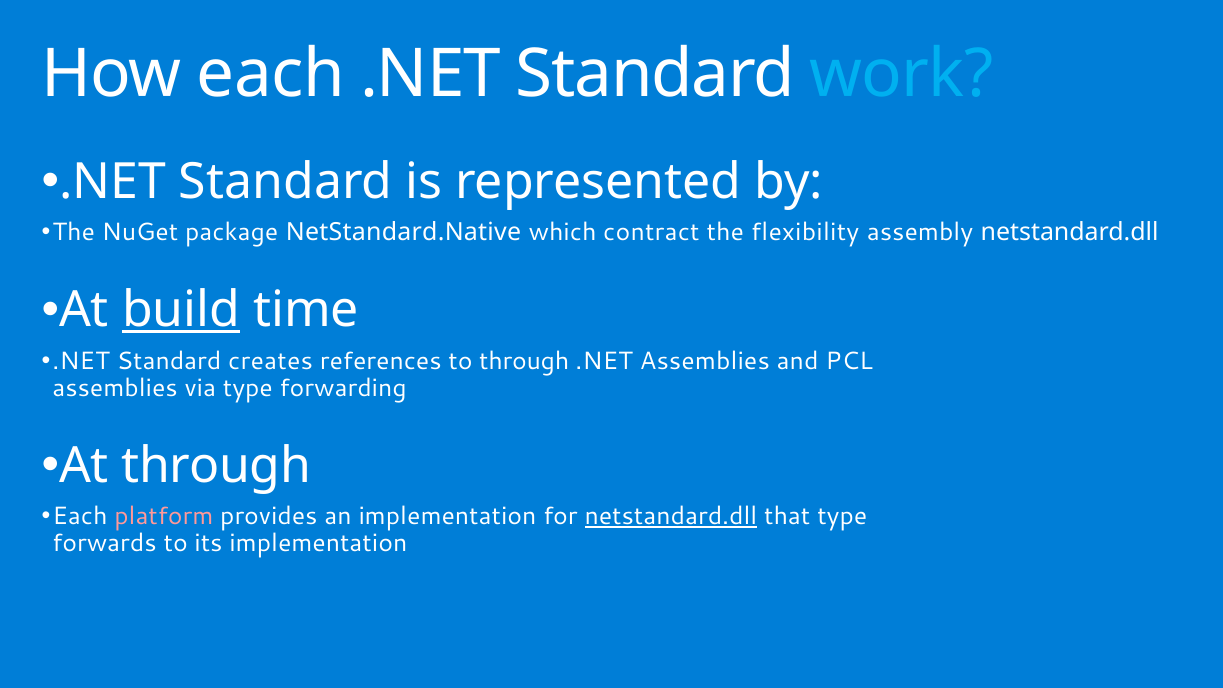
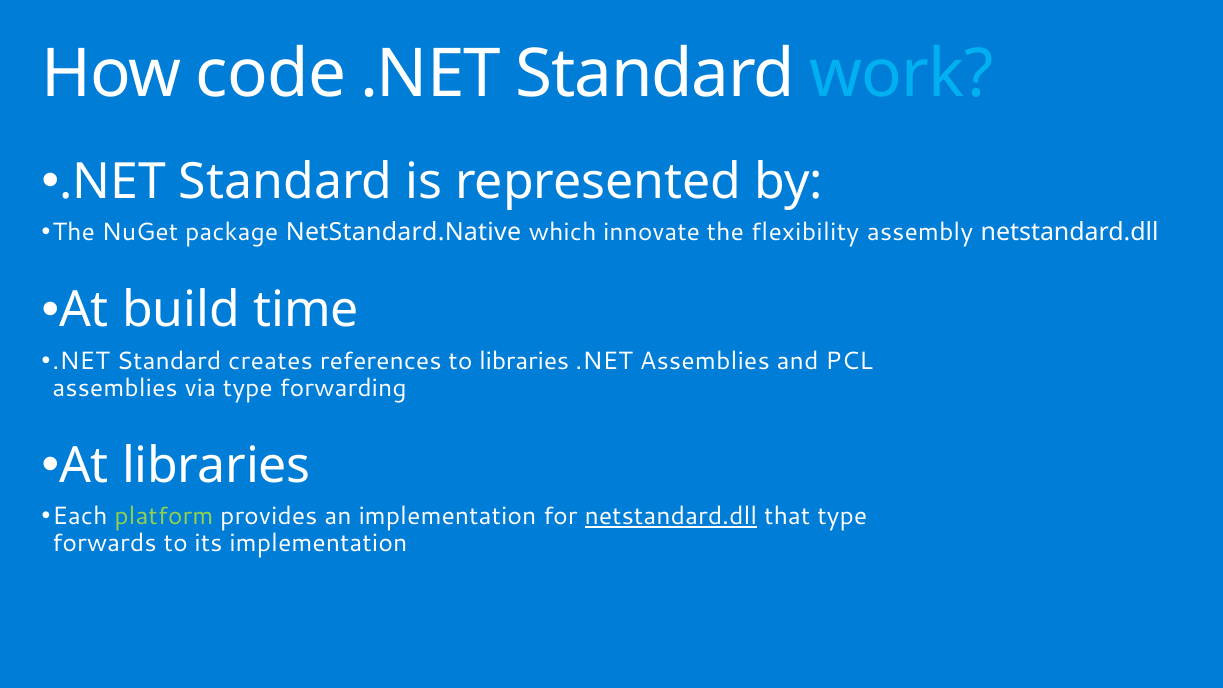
How each: each -> code
contract: contract -> innovate
build underline: present -> none
to through: through -> libraries
At through: through -> libraries
platform colour: pink -> light green
